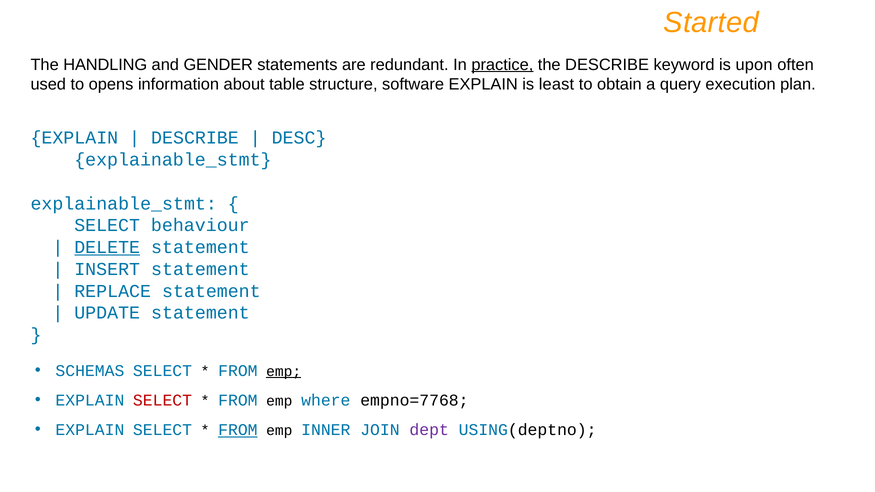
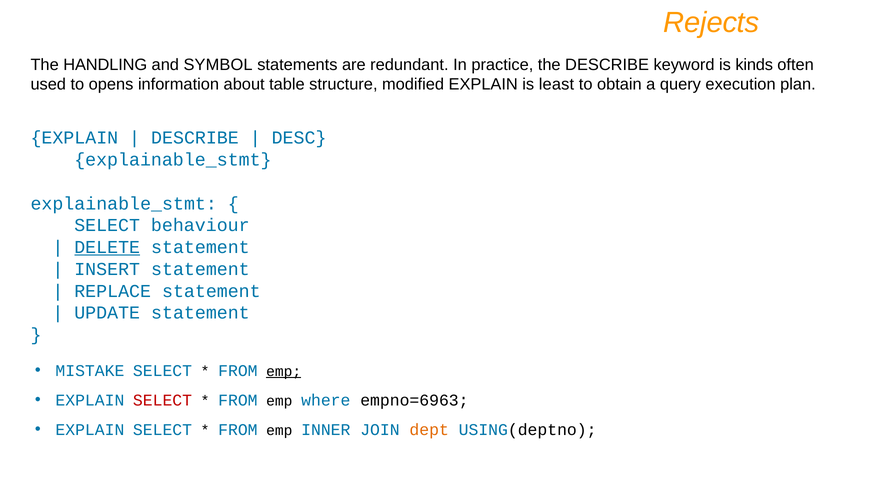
Started: Started -> Rejects
GENDER: GENDER -> SYMBOL
practice underline: present -> none
upon: upon -> kinds
software: software -> modified
SCHEMAS: SCHEMAS -> MISTAKE
empno=7768: empno=7768 -> empno=6963
FROM at (238, 430) underline: present -> none
dept colour: purple -> orange
